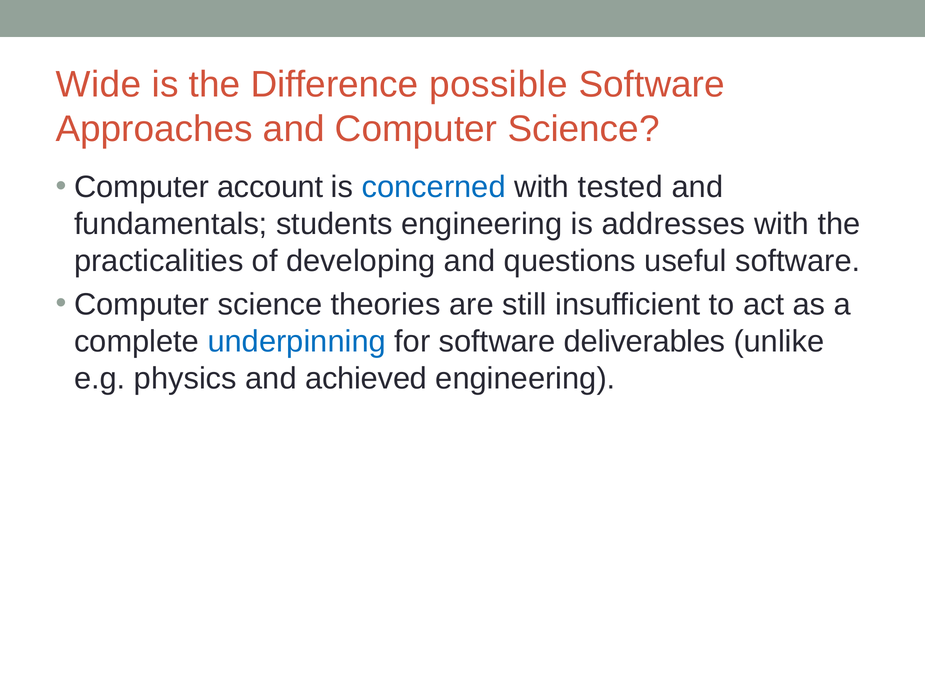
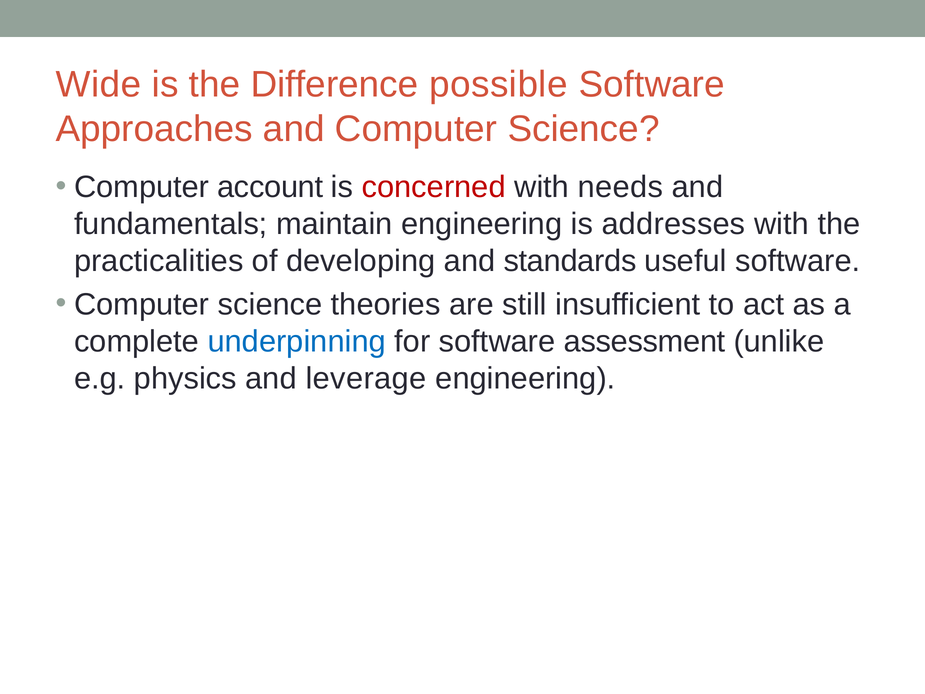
concerned colour: blue -> red
tested: tested -> needs
students: students -> maintain
questions: questions -> standards
deliverables: deliverables -> assessment
achieved: achieved -> leverage
